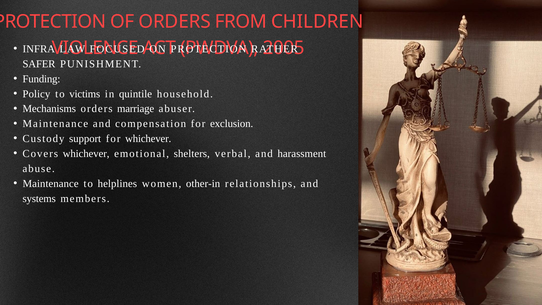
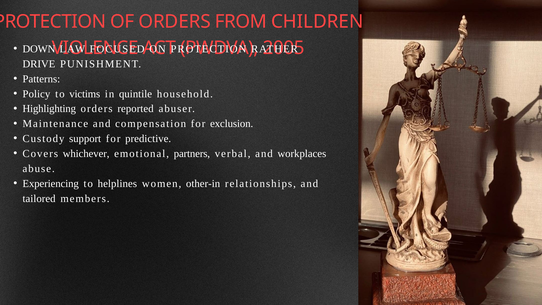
INFRA: INFRA -> DOWN
SAFER: SAFER -> DRIVE
Funding: Funding -> Patterns
Mechanisms: Mechanisms -> Highlighting
marriage: marriage -> reported
for whichever: whichever -> predictive
shelters: shelters -> partners
harassment: harassment -> workplaces
Maintenance at (51, 183): Maintenance -> Experiencing
systems: systems -> tailored
